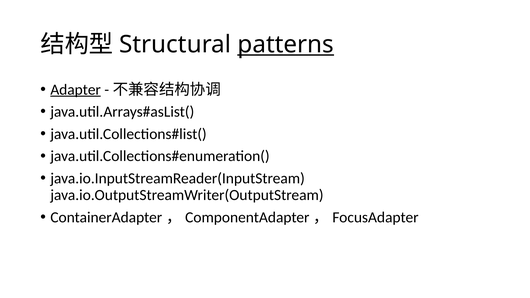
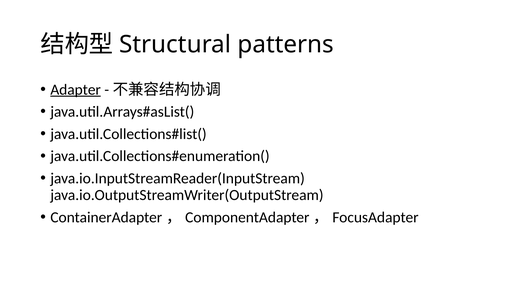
patterns underline: present -> none
